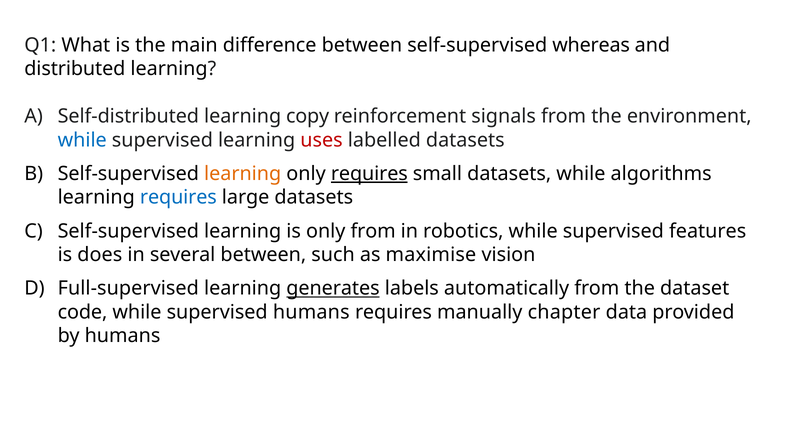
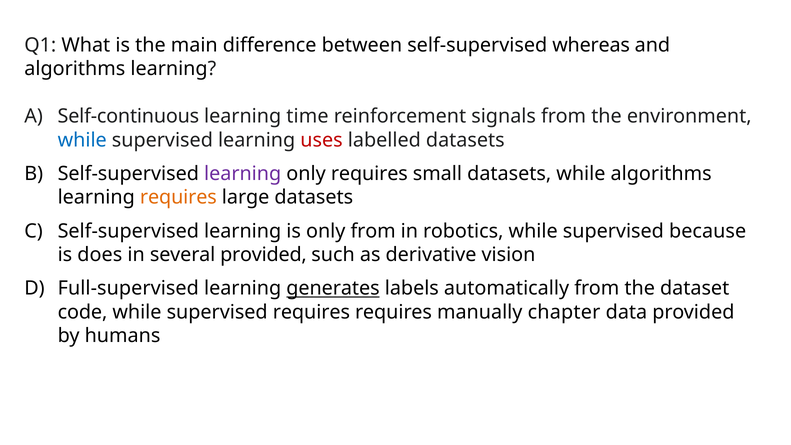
distributed at (75, 69): distributed -> algorithms
Self-distributed: Self-distributed -> Self-continuous
copy: copy -> time
learning at (243, 174) colour: orange -> purple
requires at (369, 174) underline: present -> none
requires at (178, 197) colour: blue -> orange
features: features -> because
several between: between -> provided
maximise: maximise -> derivative
supervised humans: humans -> requires
